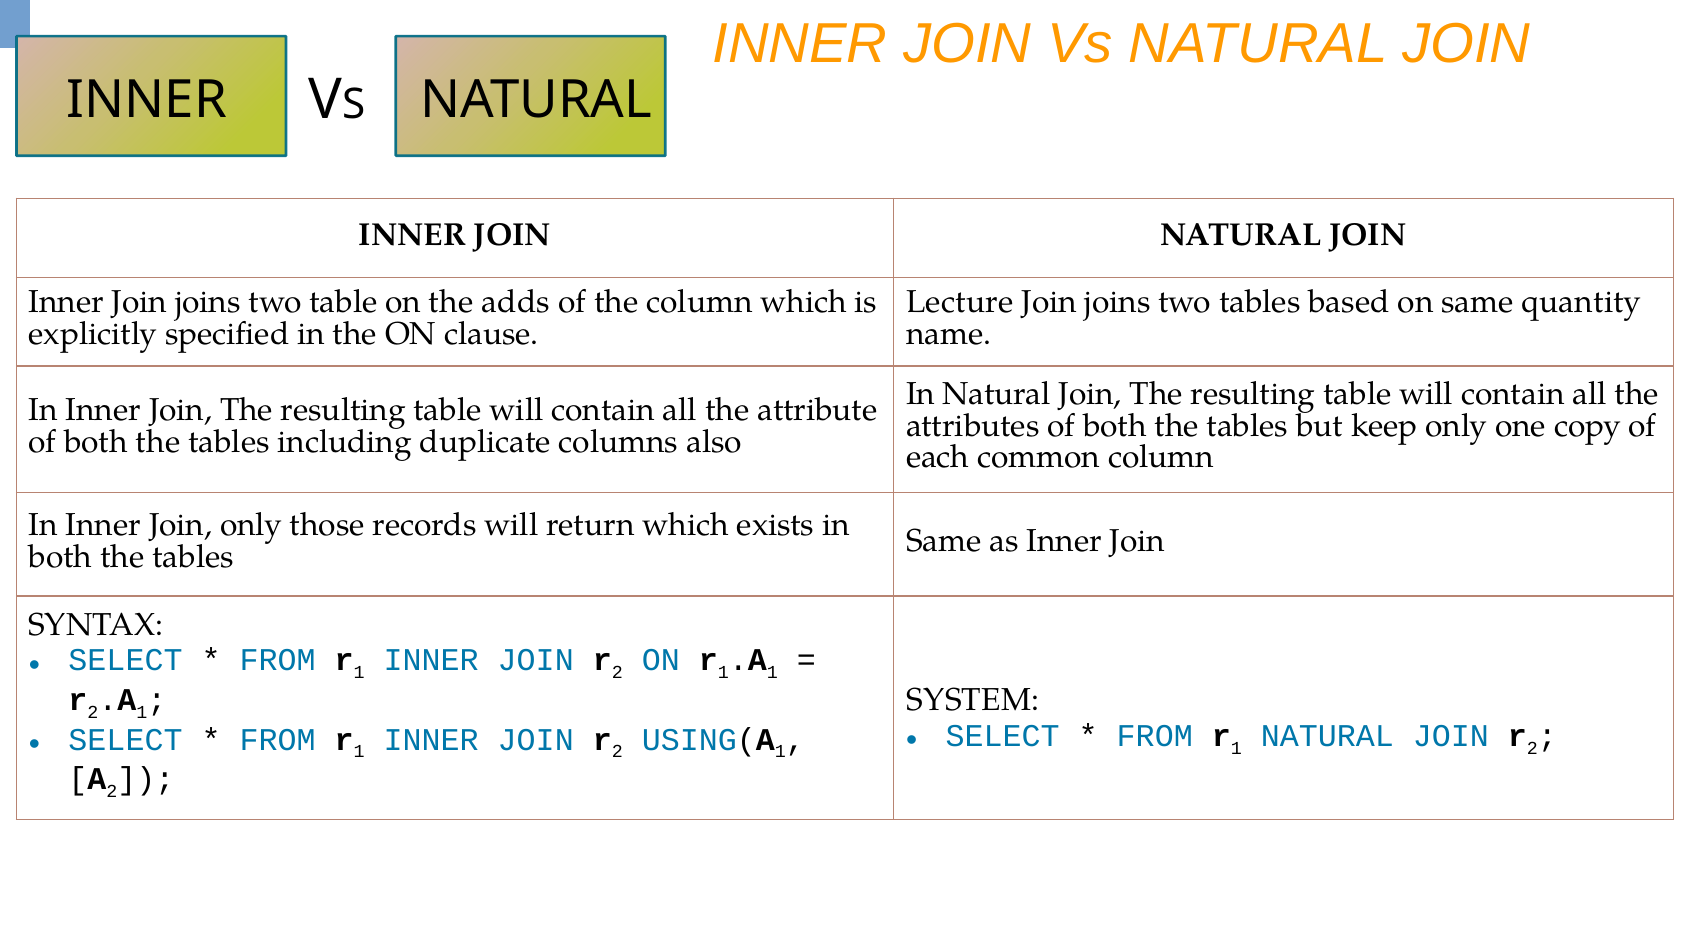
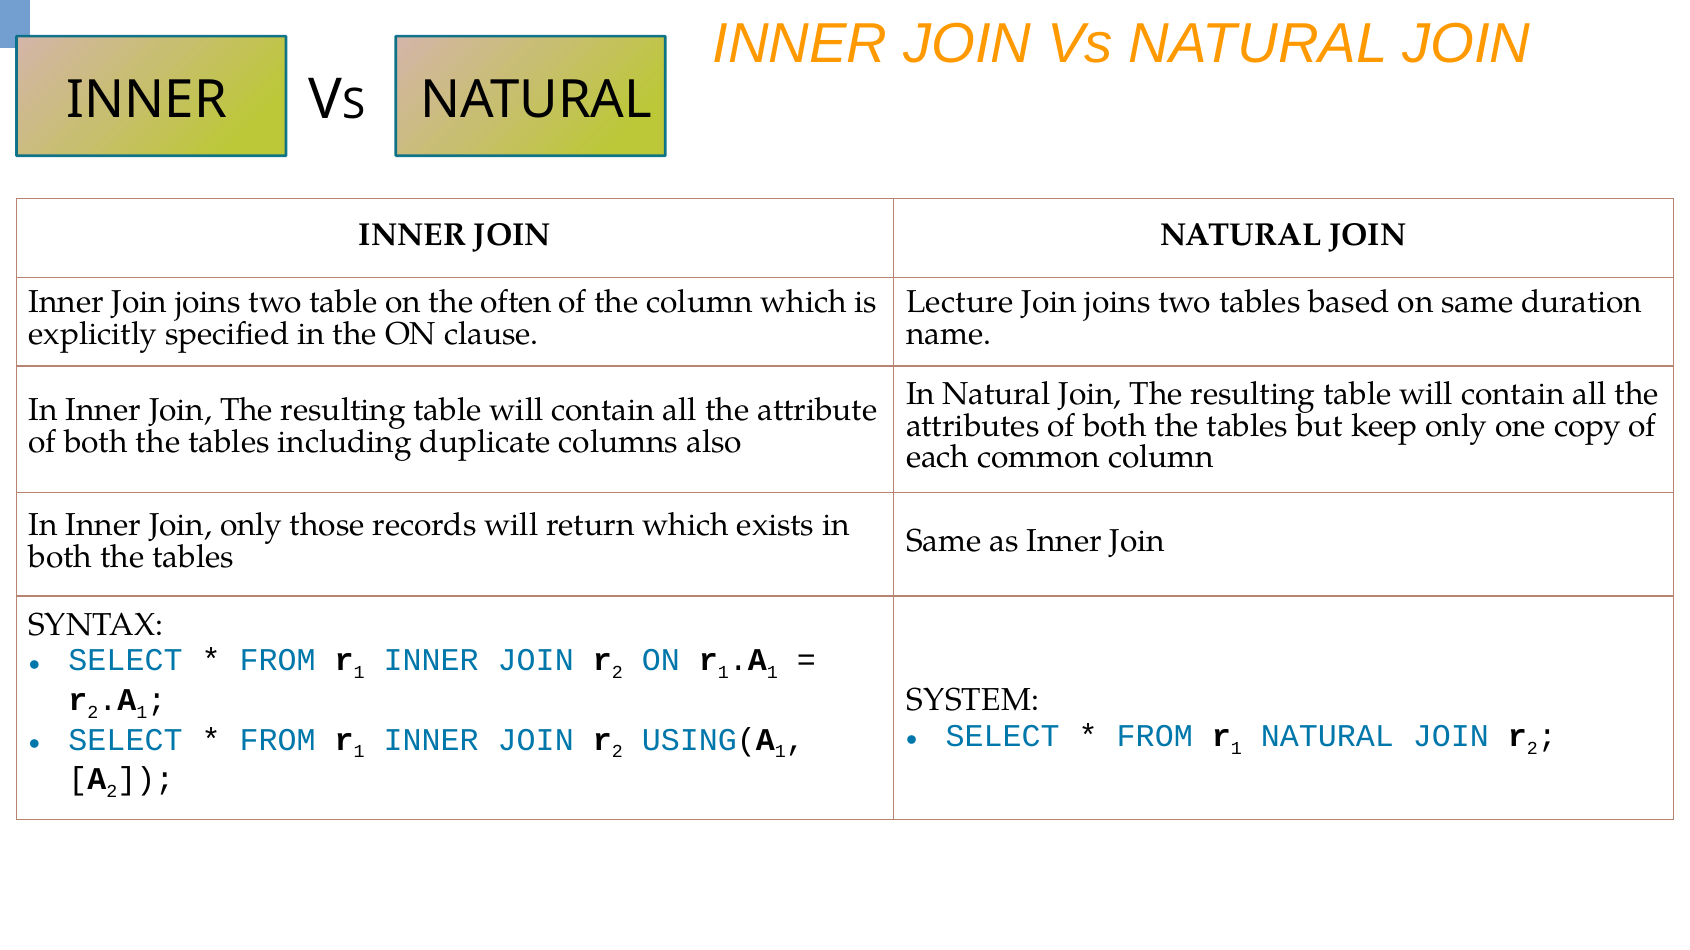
adds: adds -> often
quantity: quantity -> duration
